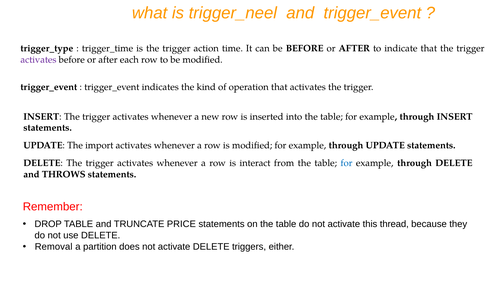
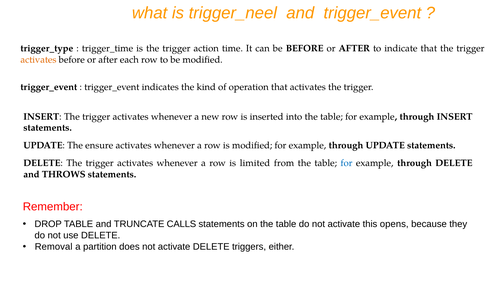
activates at (38, 60) colour: purple -> orange
import: import -> ensure
interact: interact -> limited
PRICE: PRICE -> CALLS
thread: thread -> opens
